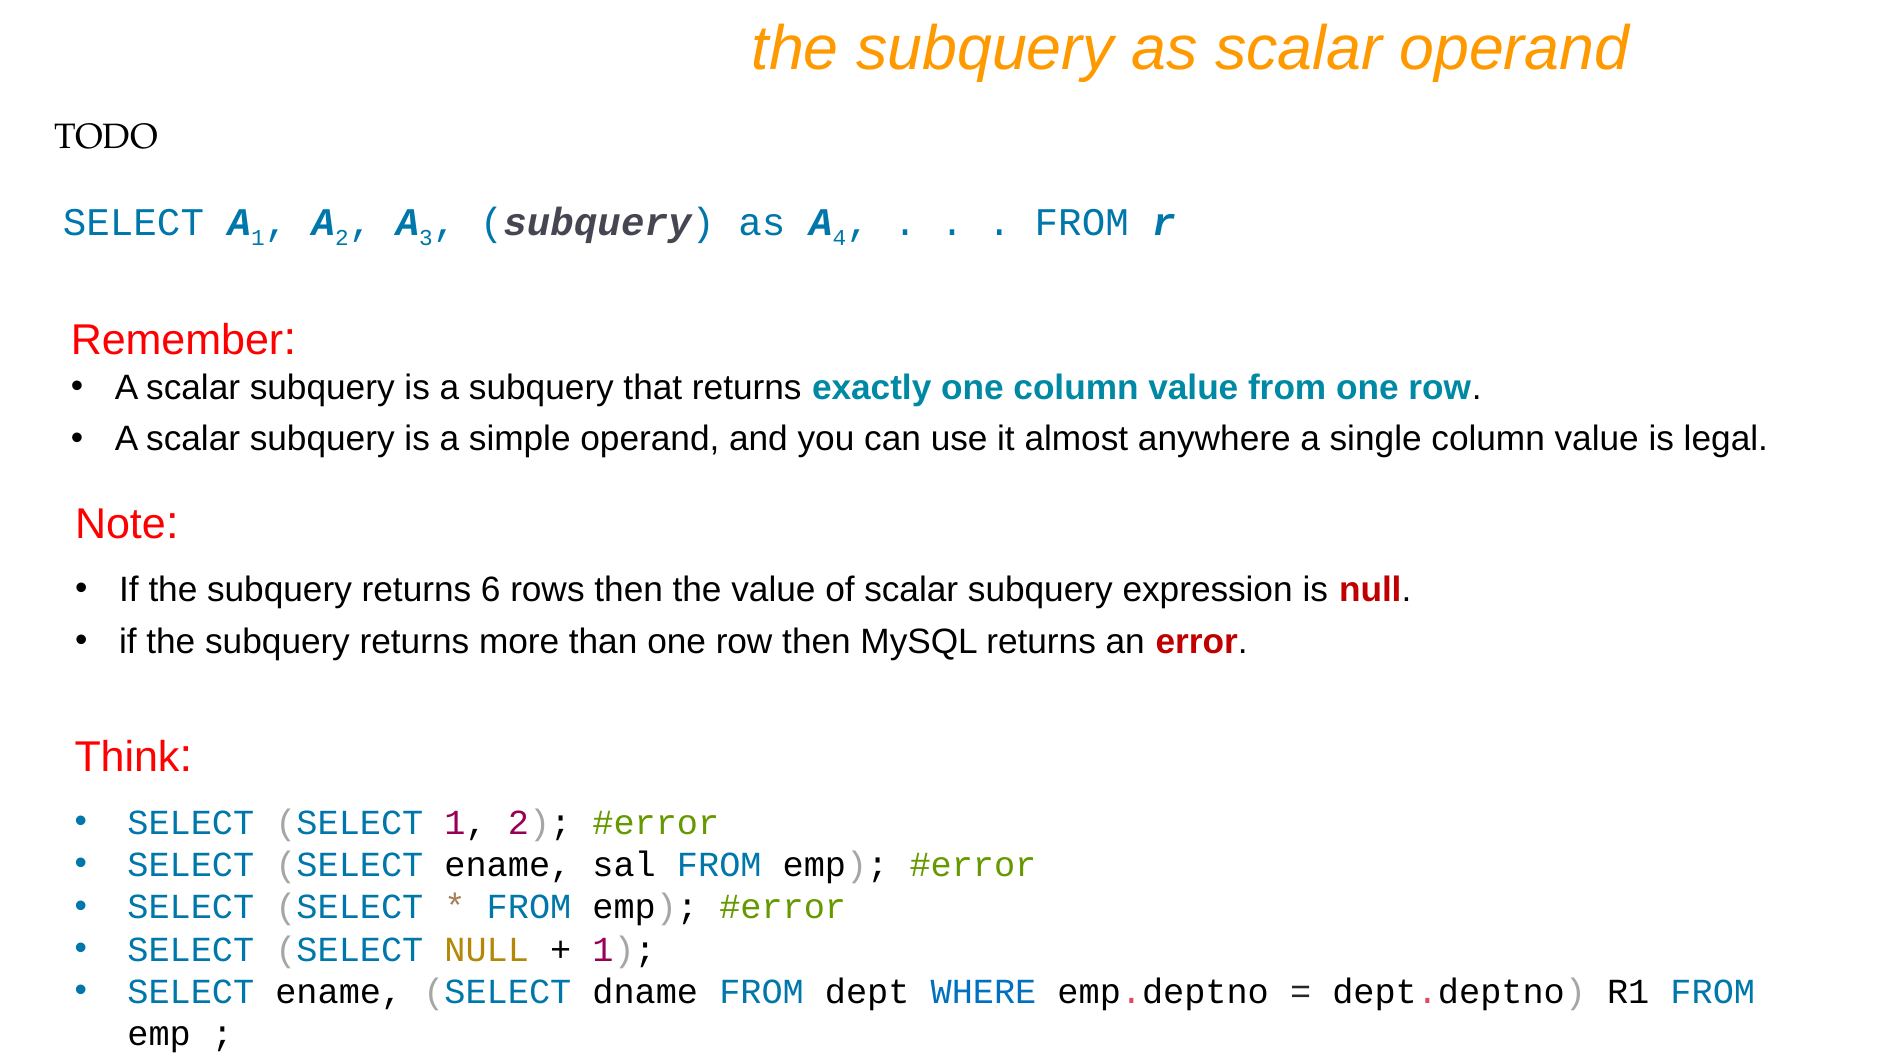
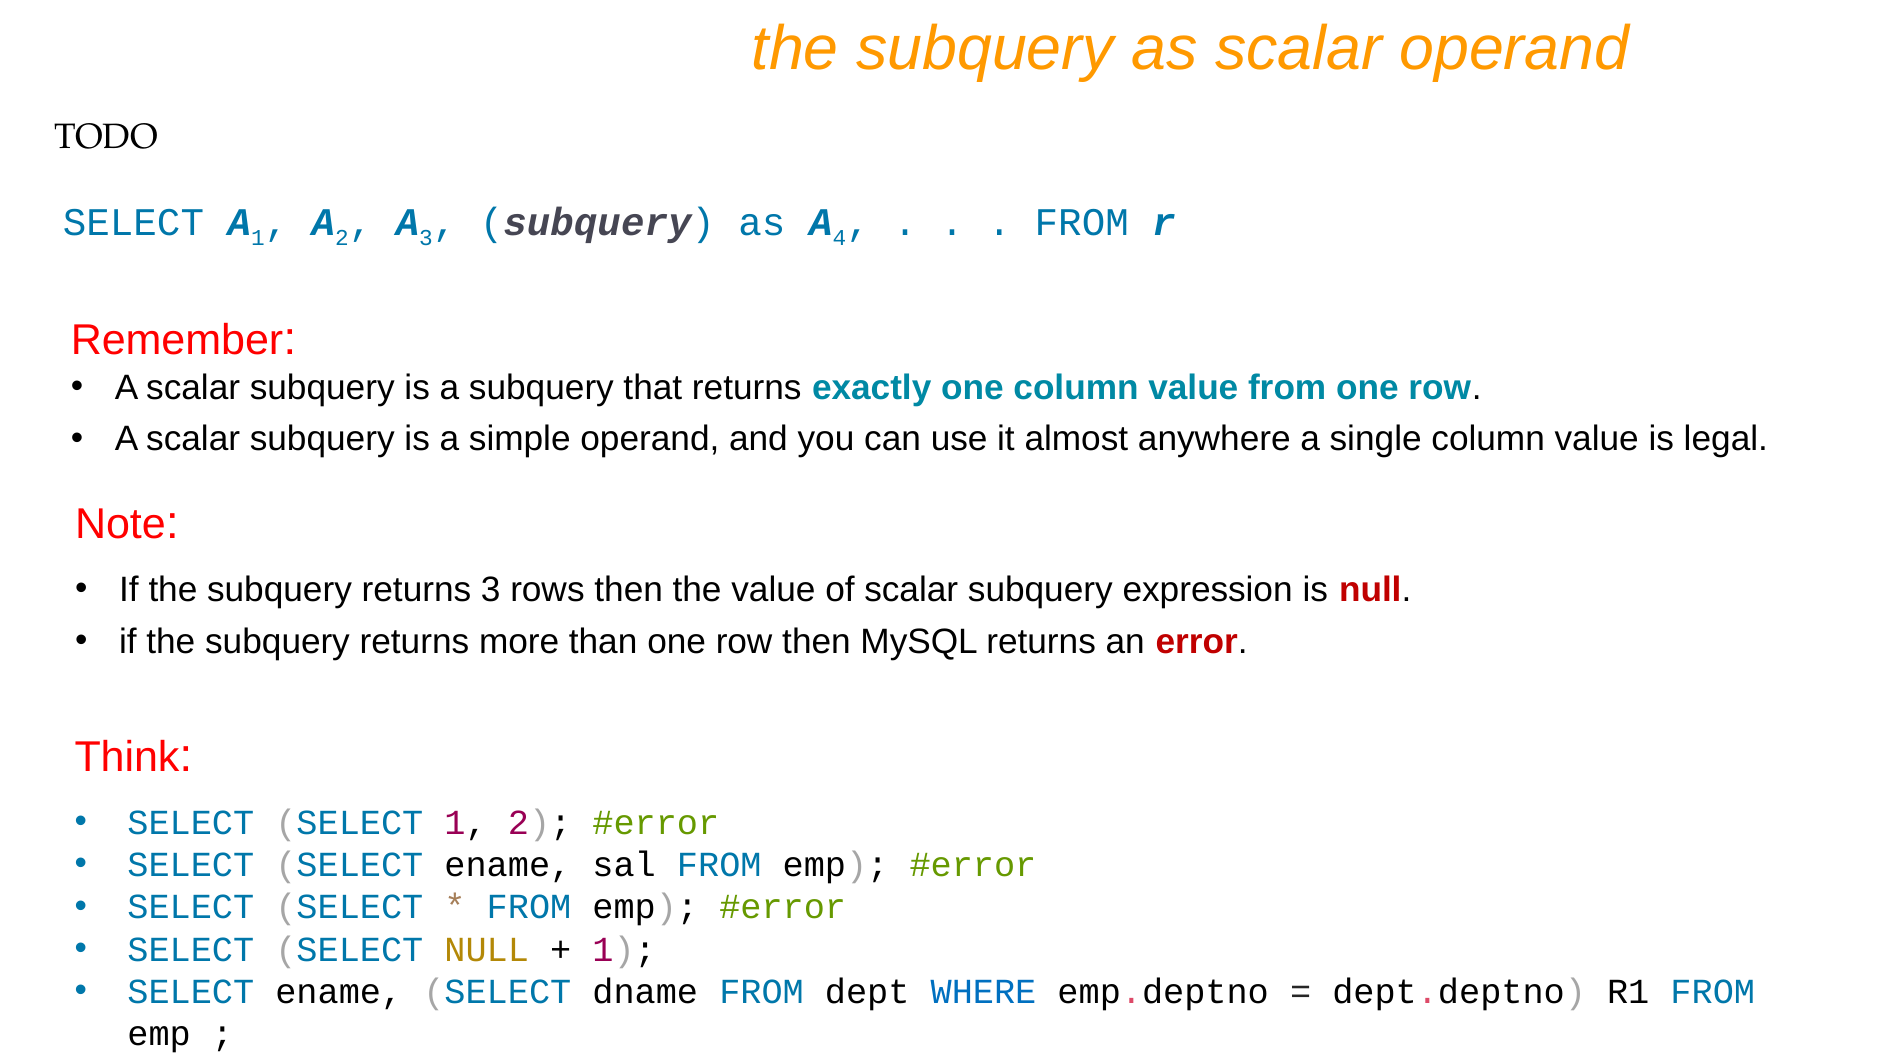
returns 6: 6 -> 3
